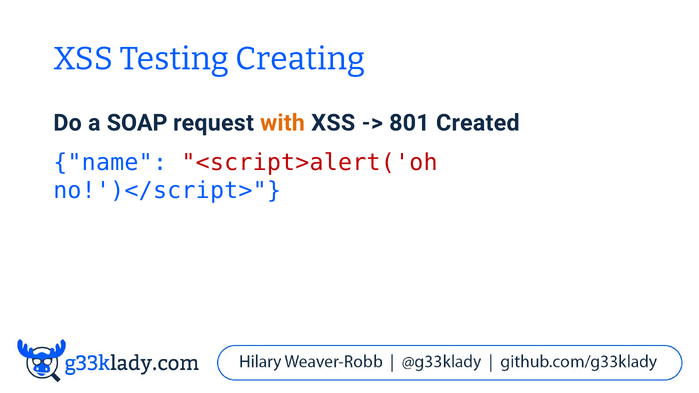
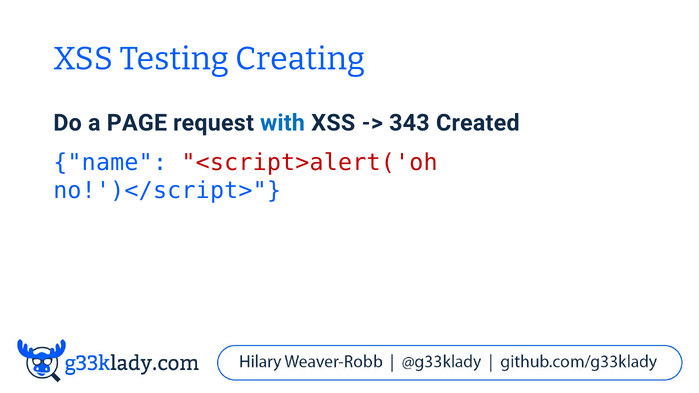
SOAP: SOAP -> PAGE
with colour: orange -> blue
801: 801 -> 343
